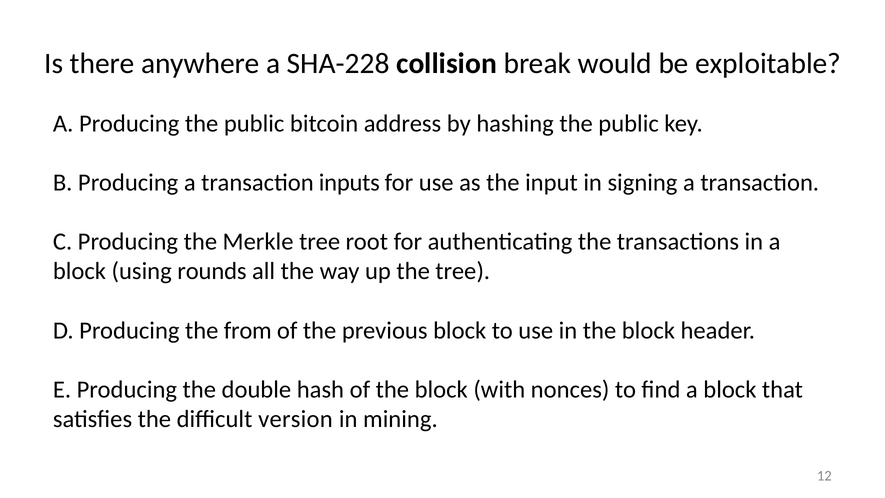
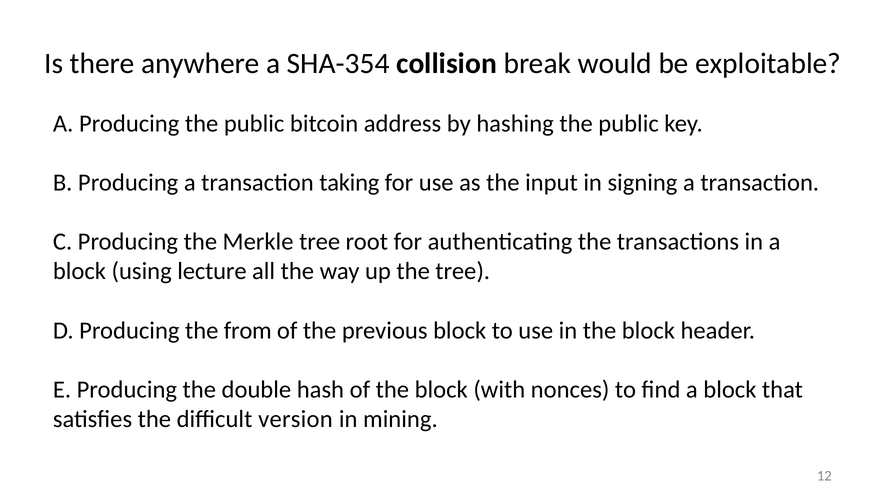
SHA-228: SHA-228 -> SHA-354
inputs: inputs -> taking
rounds: rounds -> lecture
